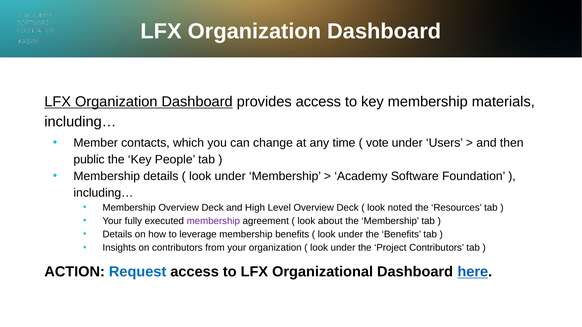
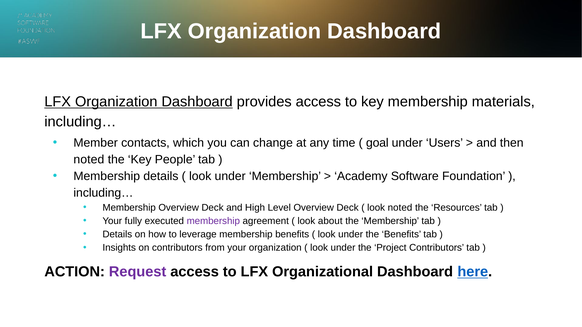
vote: vote -> goal
public at (89, 160): public -> noted
Request colour: blue -> purple
